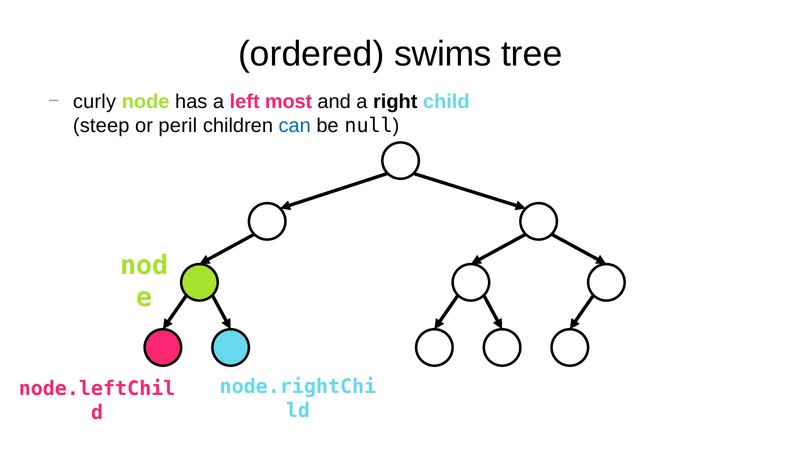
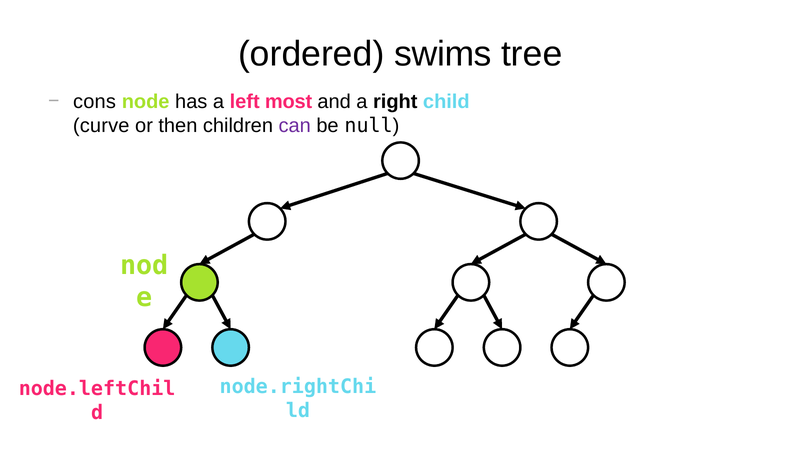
curly: curly -> cons
steep: steep -> curve
peril: peril -> then
can colour: blue -> purple
